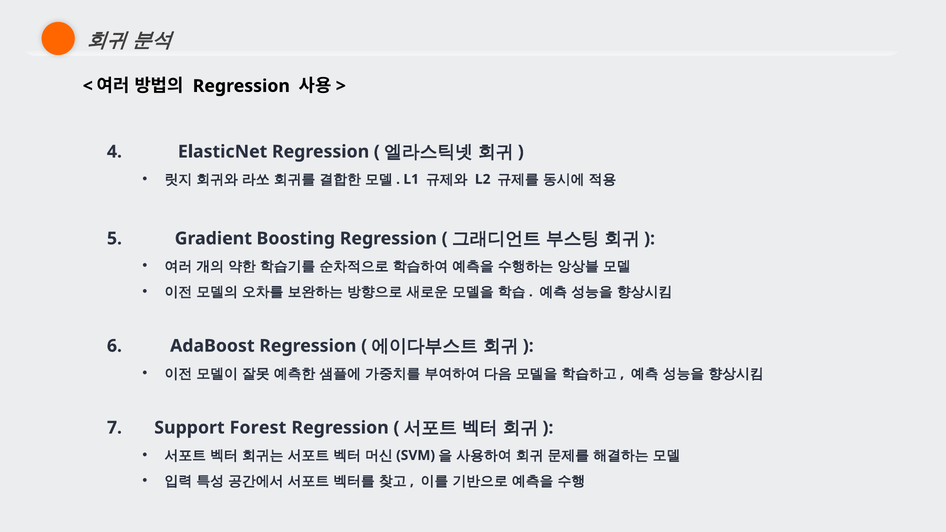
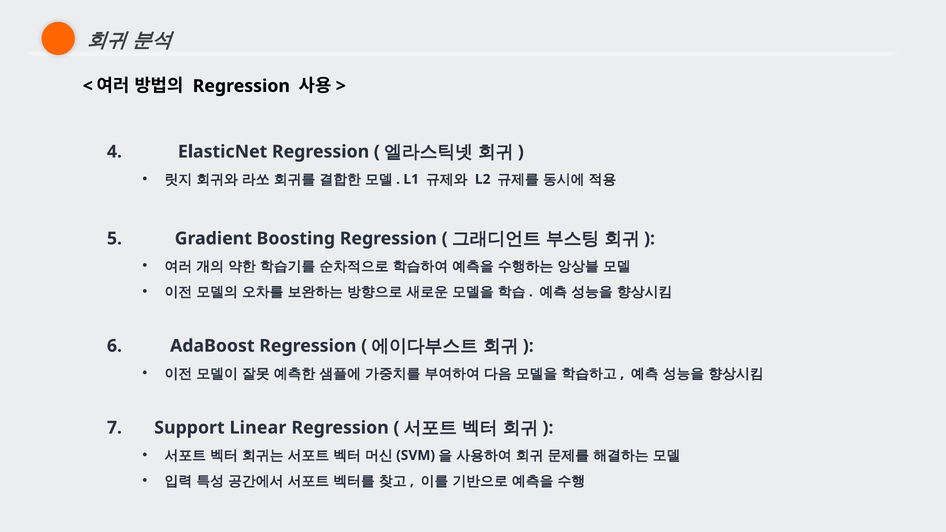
Forest: Forest -> Linear
